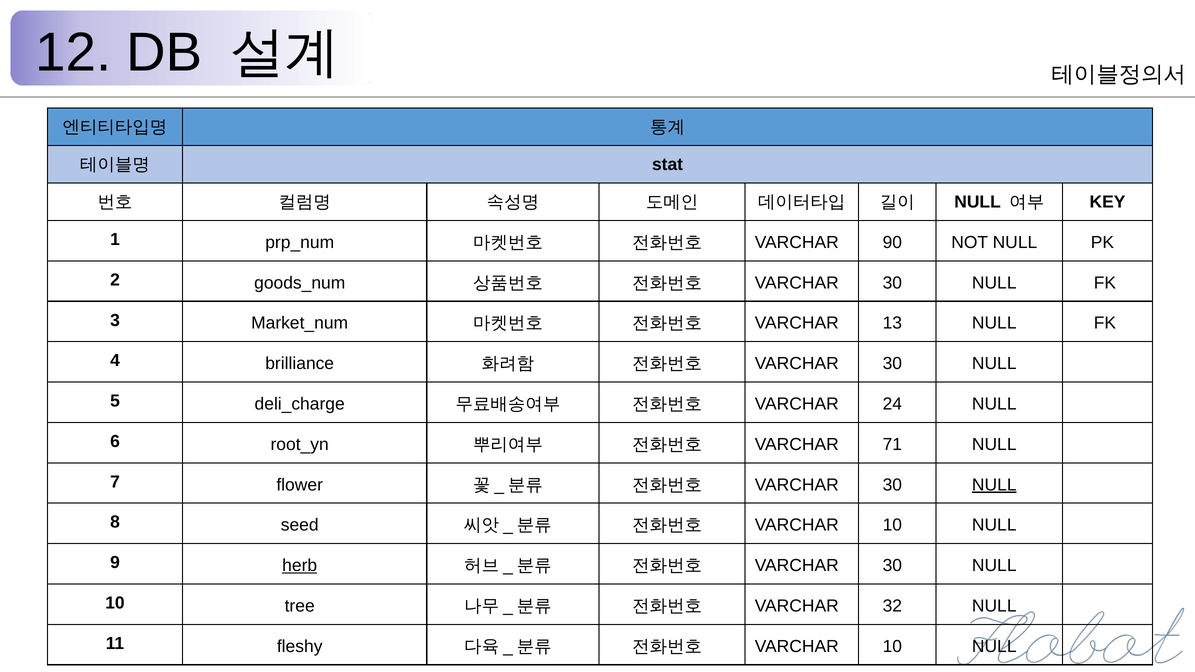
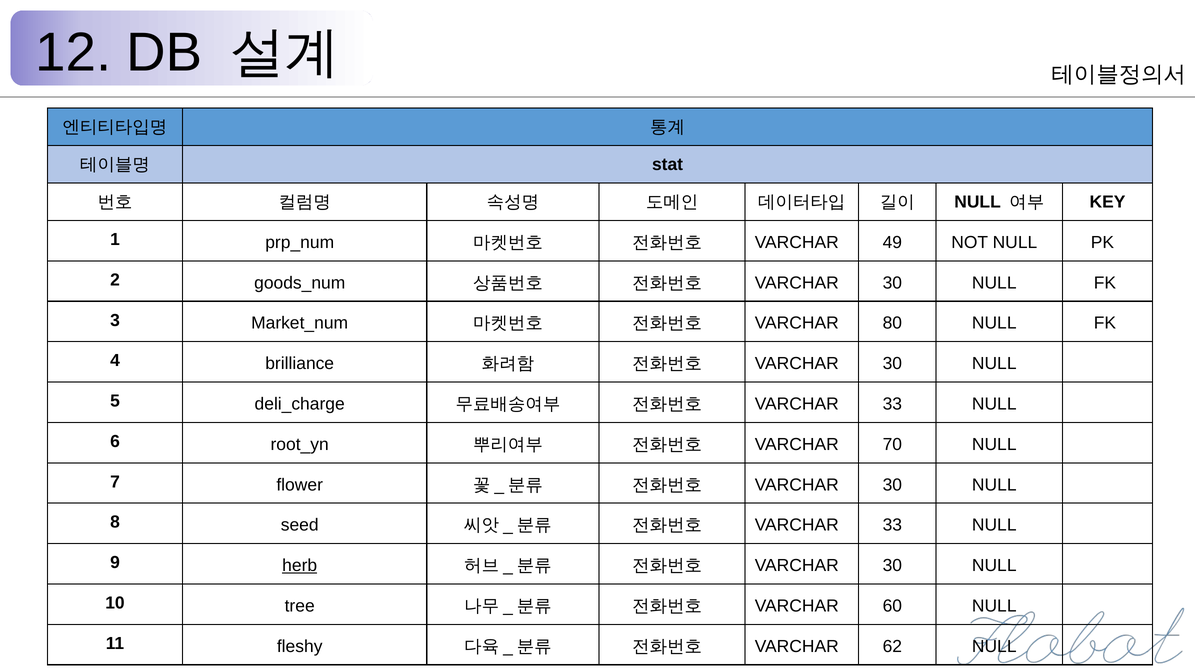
90: 90 -> 49
13: 13 -> 80
24 at (892, 404): 24 -> 33
71: 71 -> 70
NULL at (994, 485) underline: present -> none
10 at (892, 525): 10 -> 33
32: 32 -> 60
10 at (892, 646): 10 -> 62
